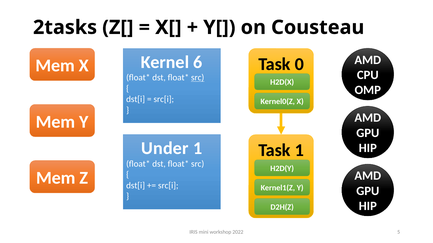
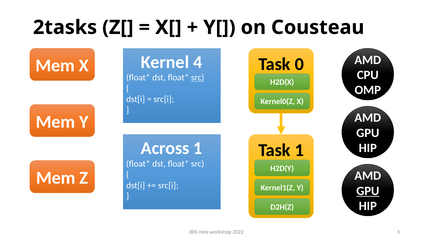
6: 6 -> 4
Under: Under -> Across
GPU at (368, 191) underline: none -> present
